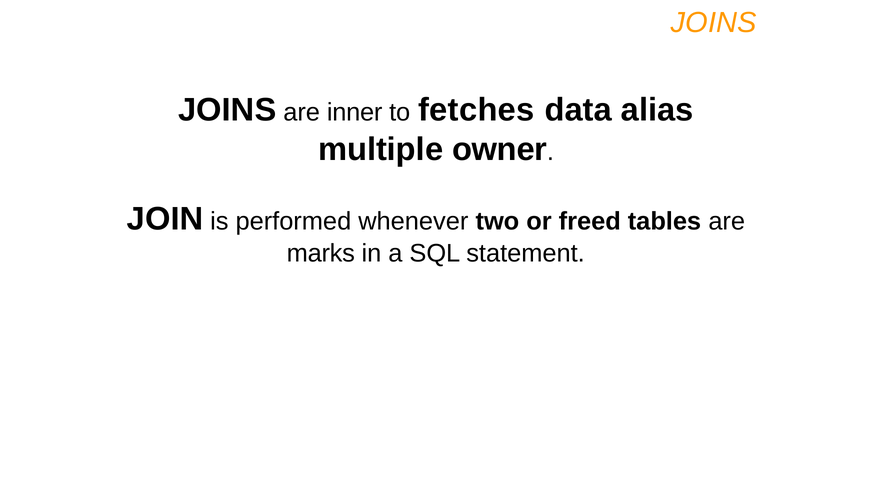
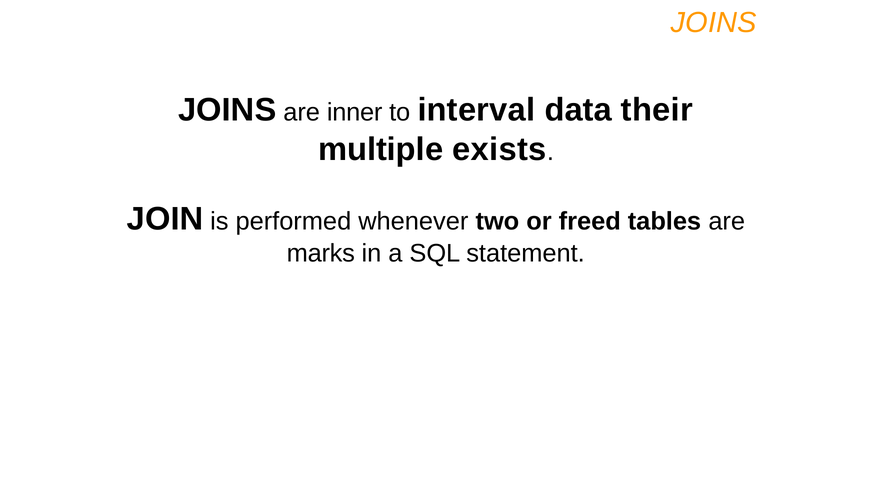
fetches: fetches -> interval
alias: alias -> their
owner: owner -> exists
